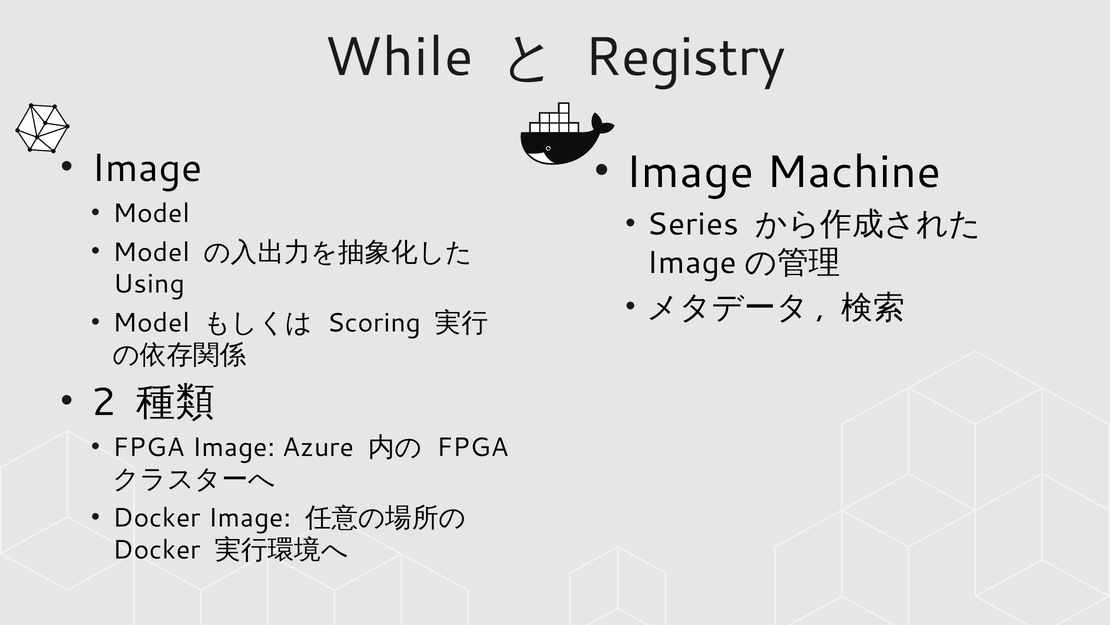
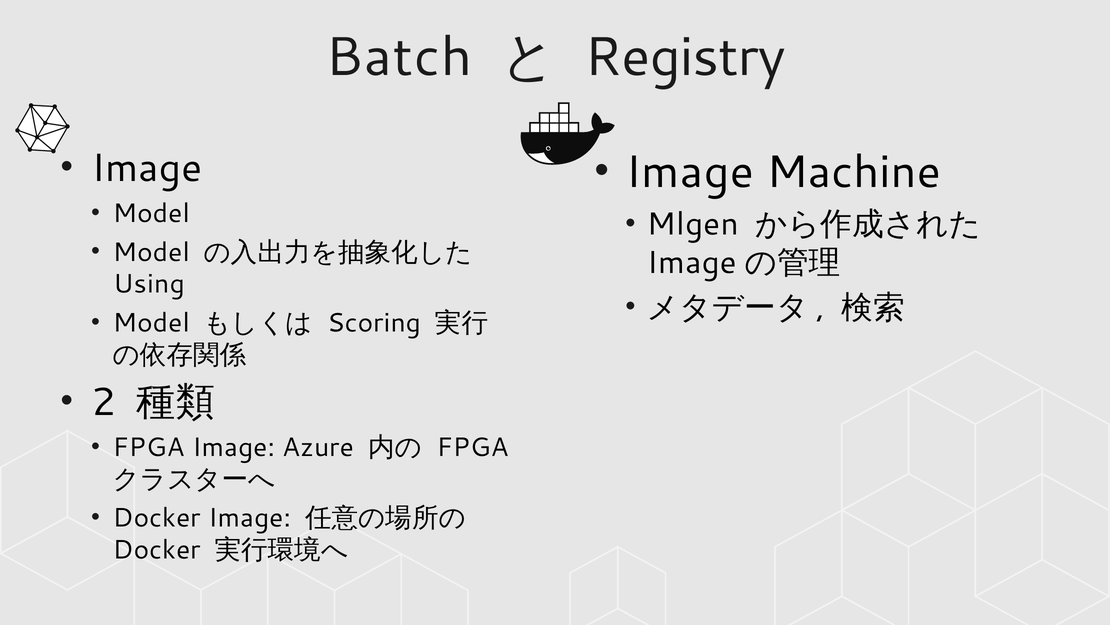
While: While -> Batch
Series: Series -> Mlgen
